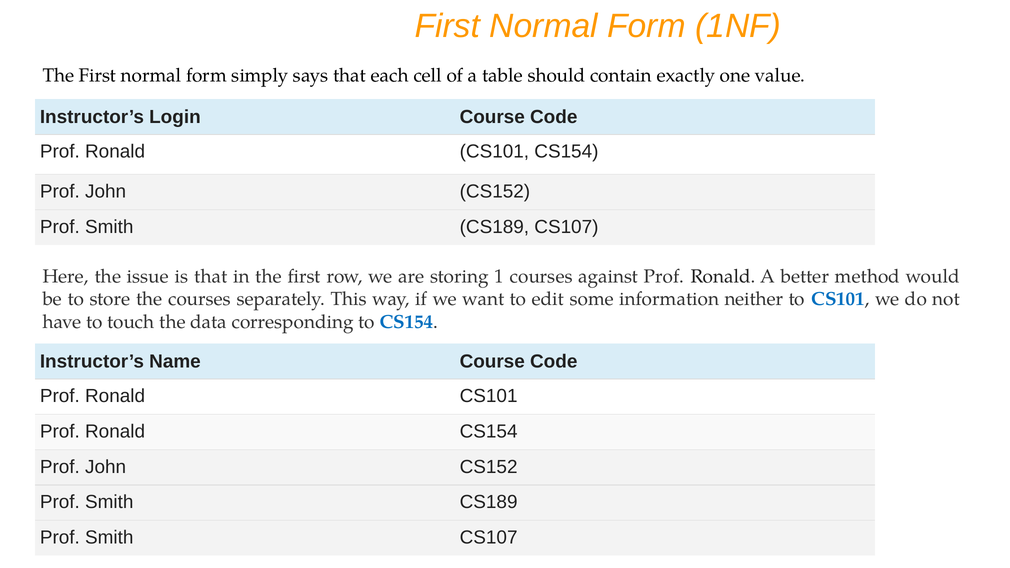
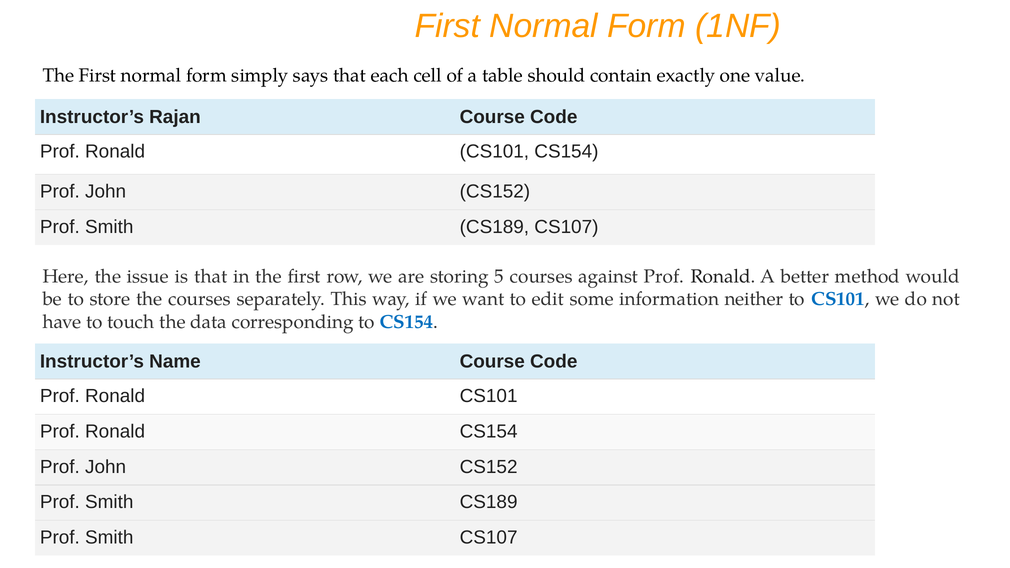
Login: Login -> Rajan
1: 1 -> 5
